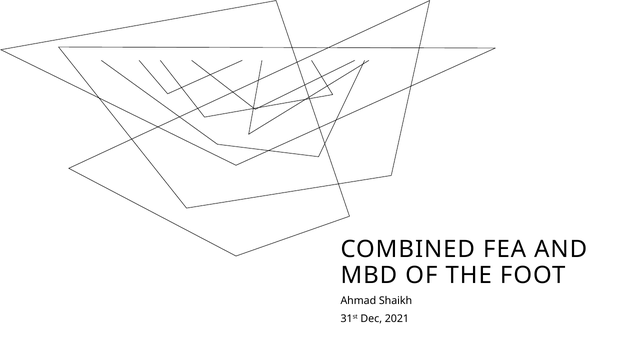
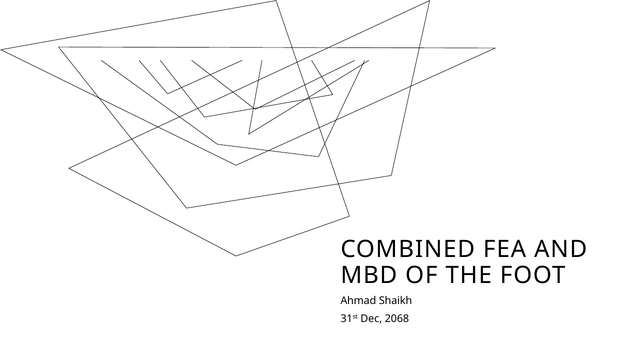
2021: 2021 -> 2068
